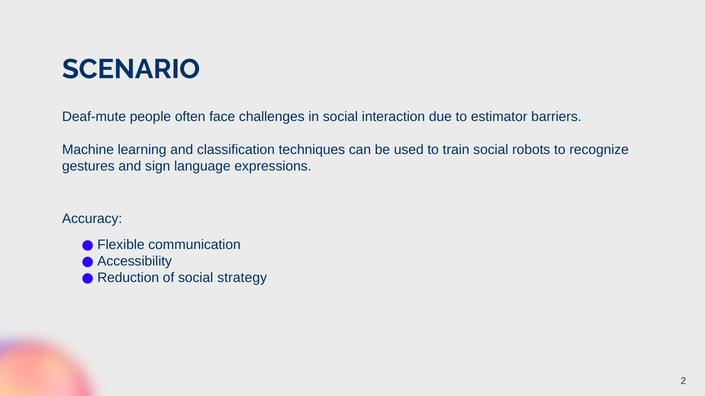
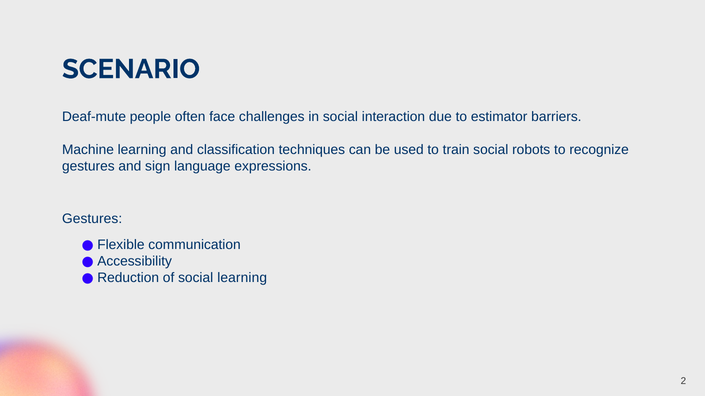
Accuracy at (92, 219): Accuracy -> Gestures
social strategy: strategy -> learning
